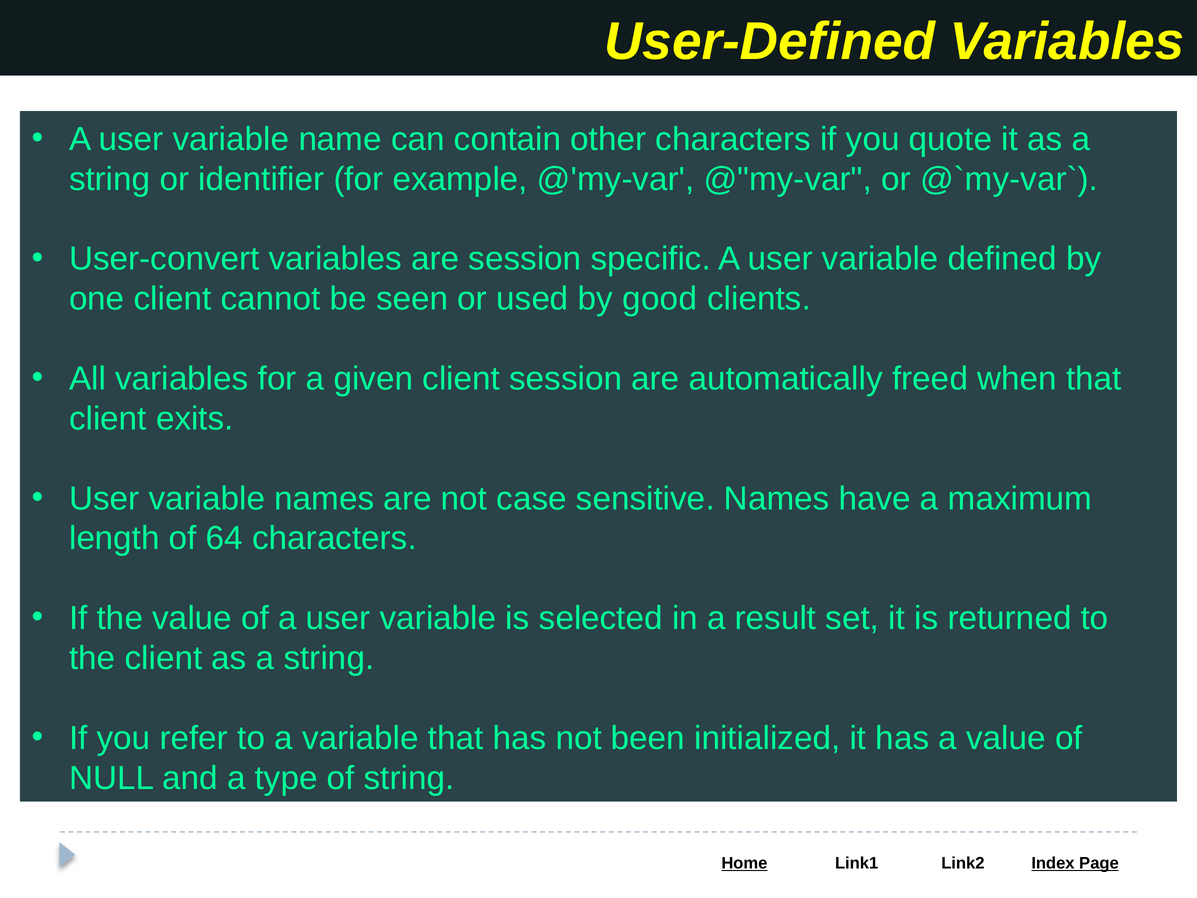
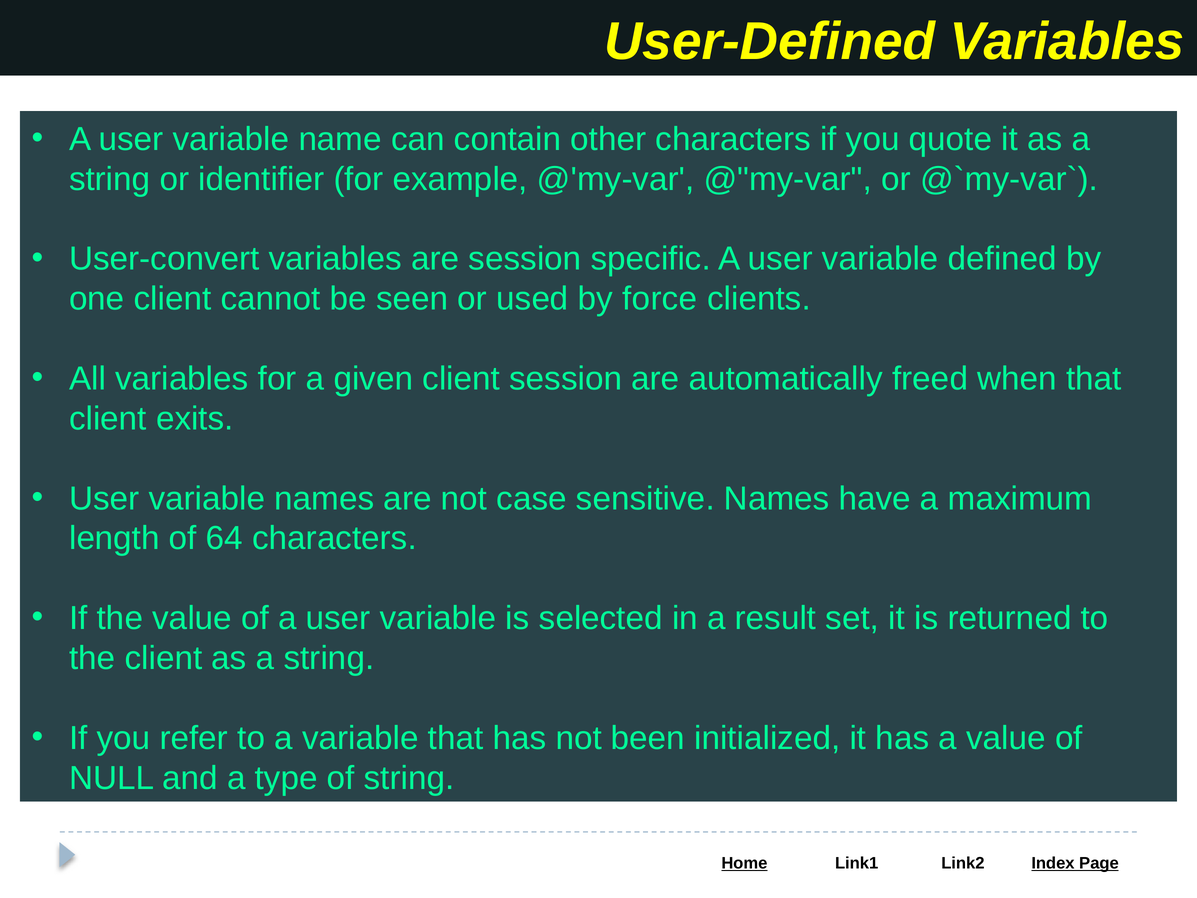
good: good -> force
